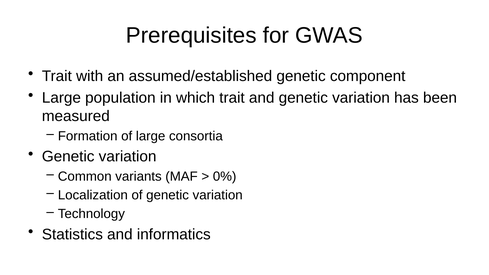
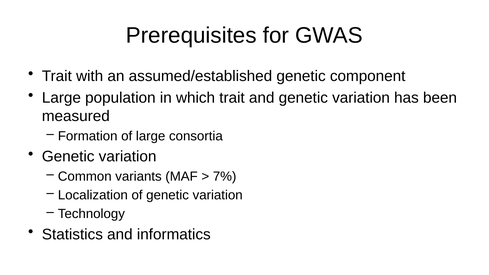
0%: 0% -> 7%
